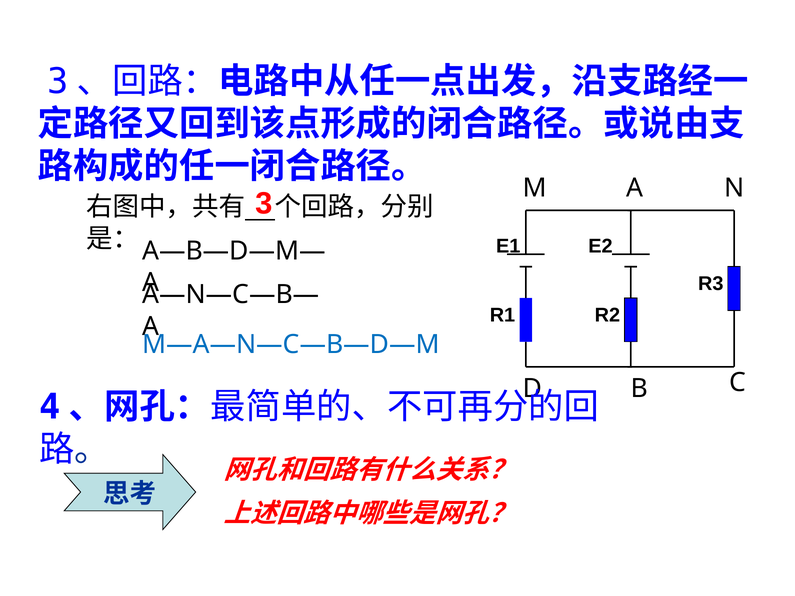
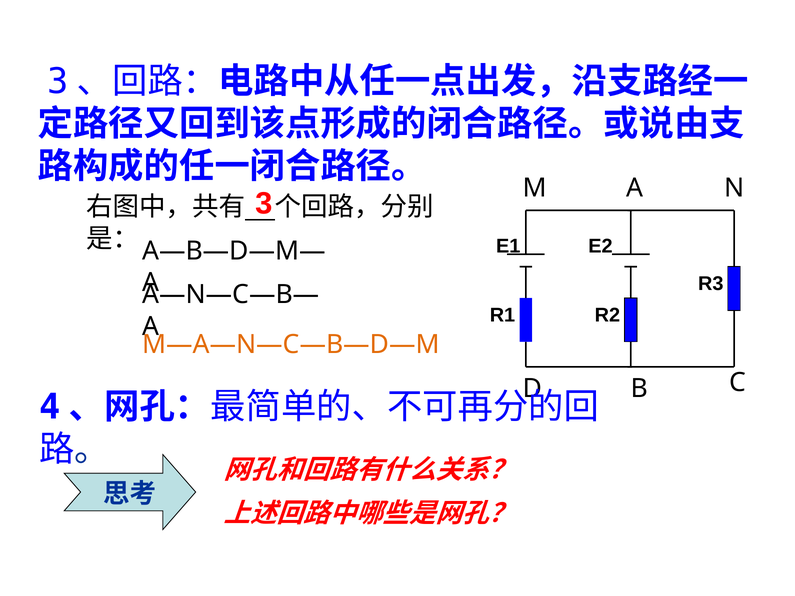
M—A—N—C—B—D—M colour: blue -> orange
